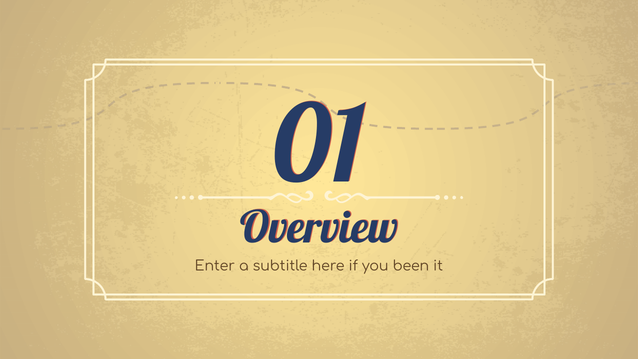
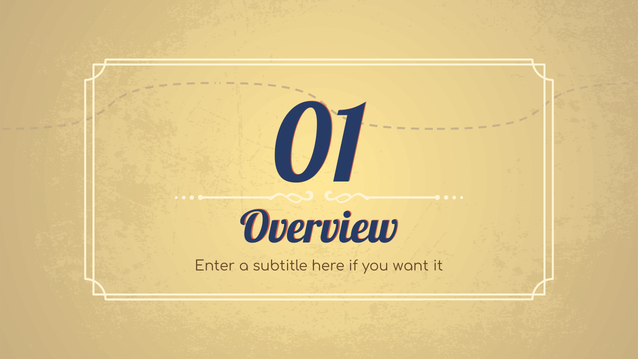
been: been -> want
